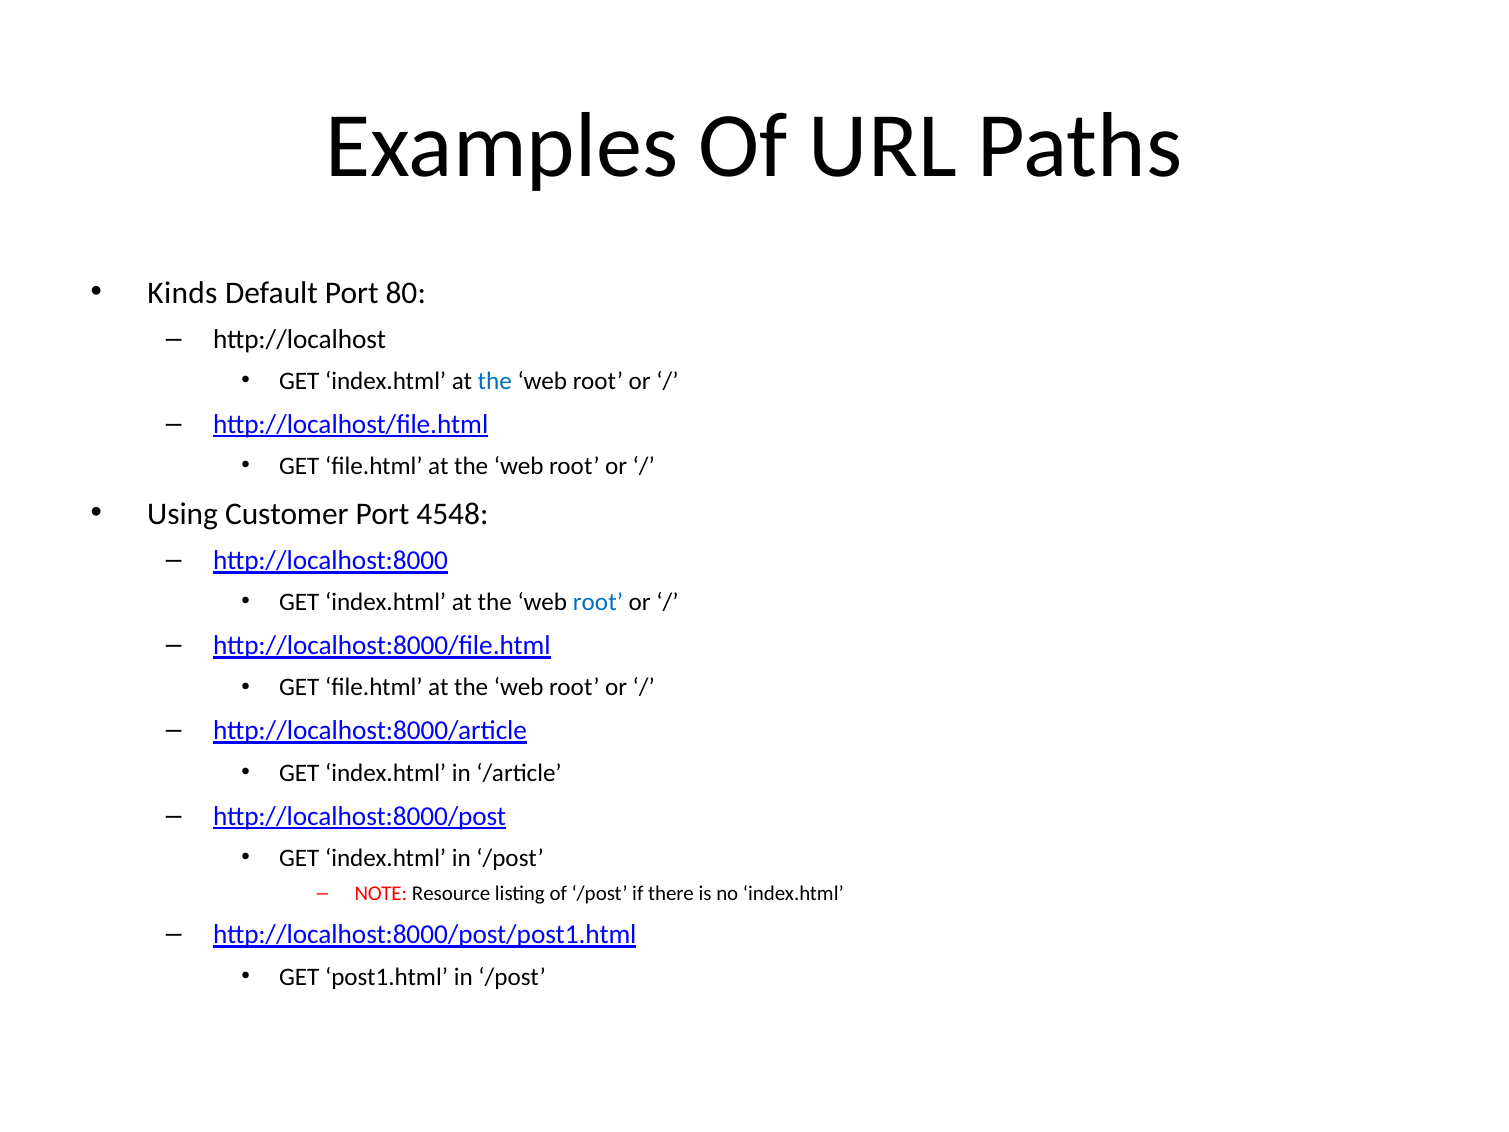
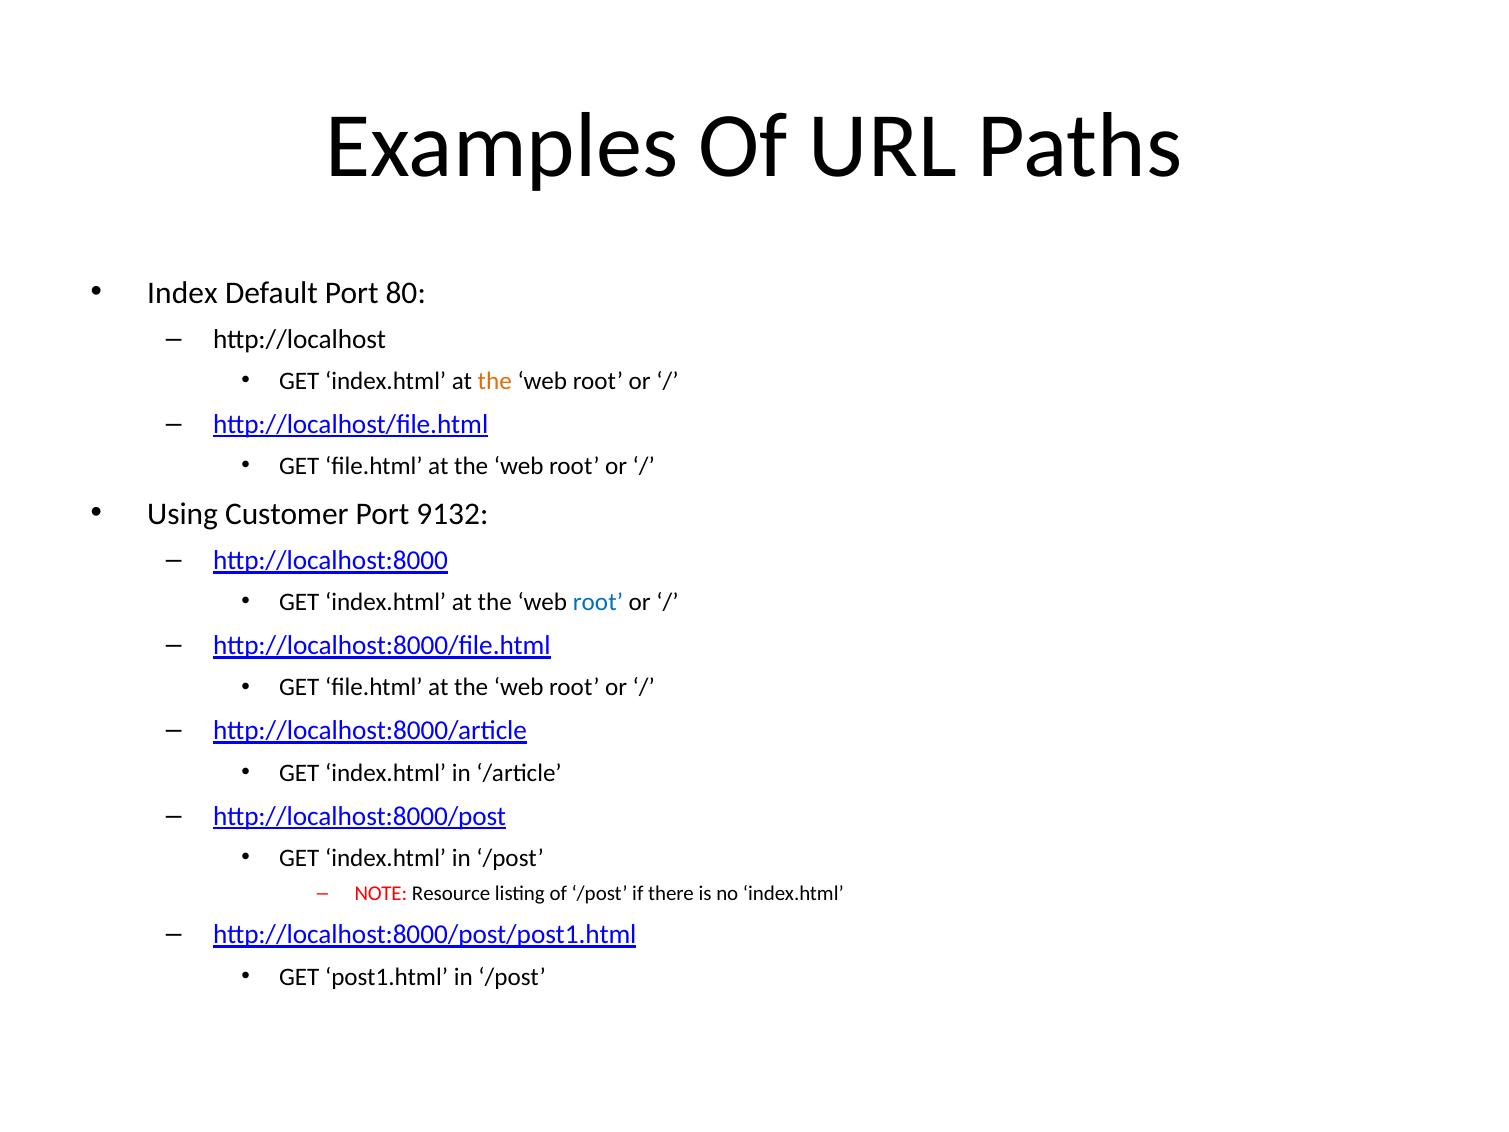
Kinds: Kinds -> Index
the at (495, 381) colour: blue -> orange
4548: 4548 -> 9132
